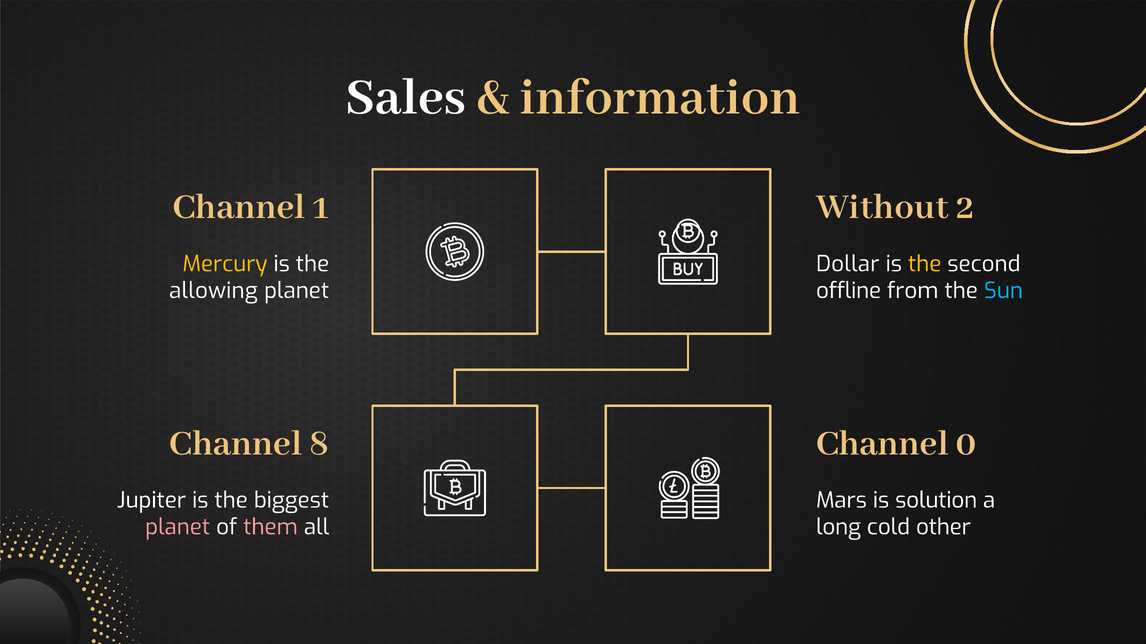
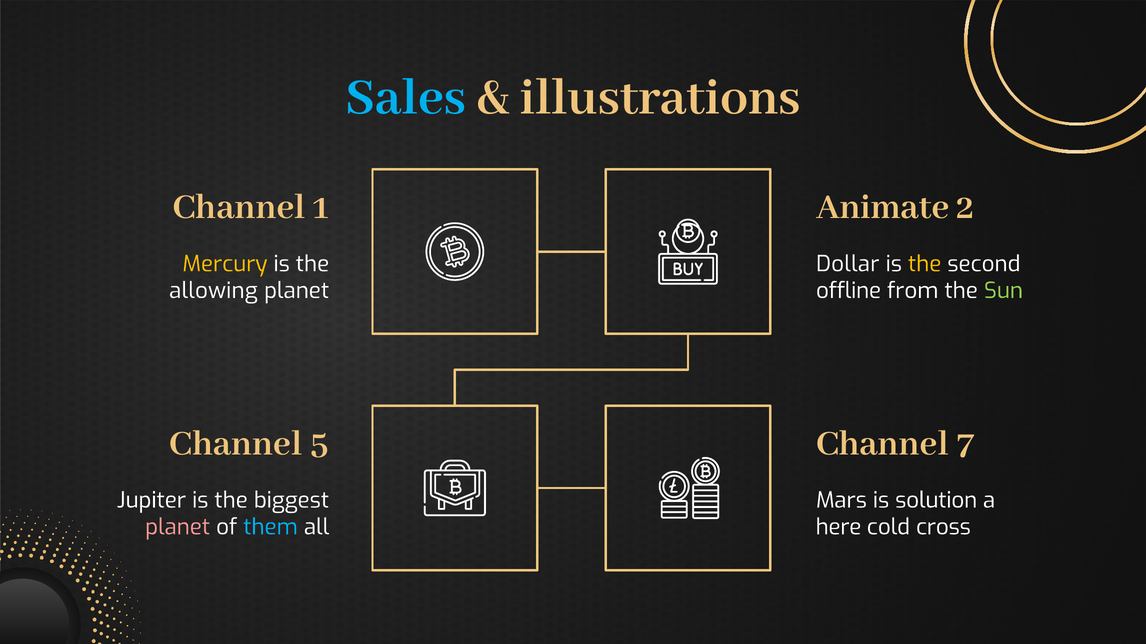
Sales colour: white -> light blue
information: information -> illustrations
Without: Without -> Animate
Sun colour: light blue -> light green
8: 8 -> 5
0: 0 -> 7
them colour: pink -> light blue
long: long -> here
other: other -> cross
